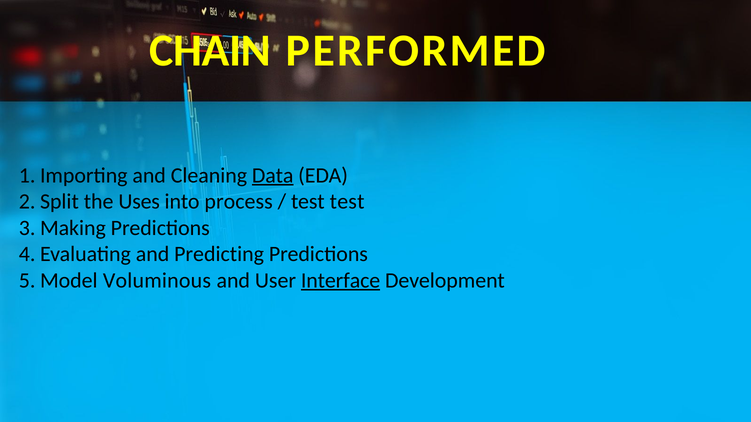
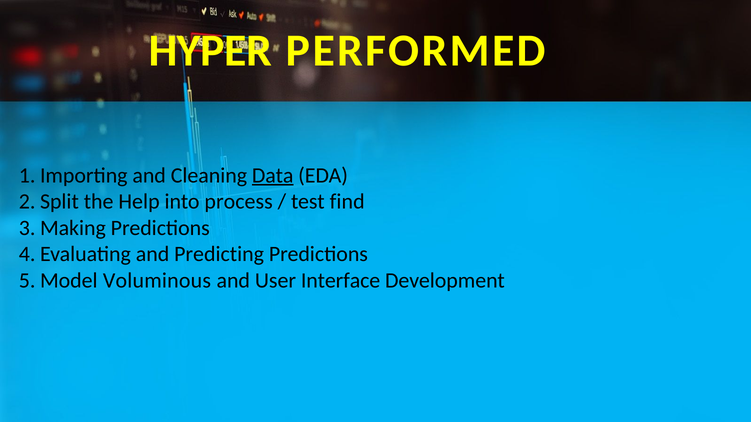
CHAIN: CHAIN -> HYPER
Uses: Uses -> Help
test test: test -> find
Interface underline: present -> none
